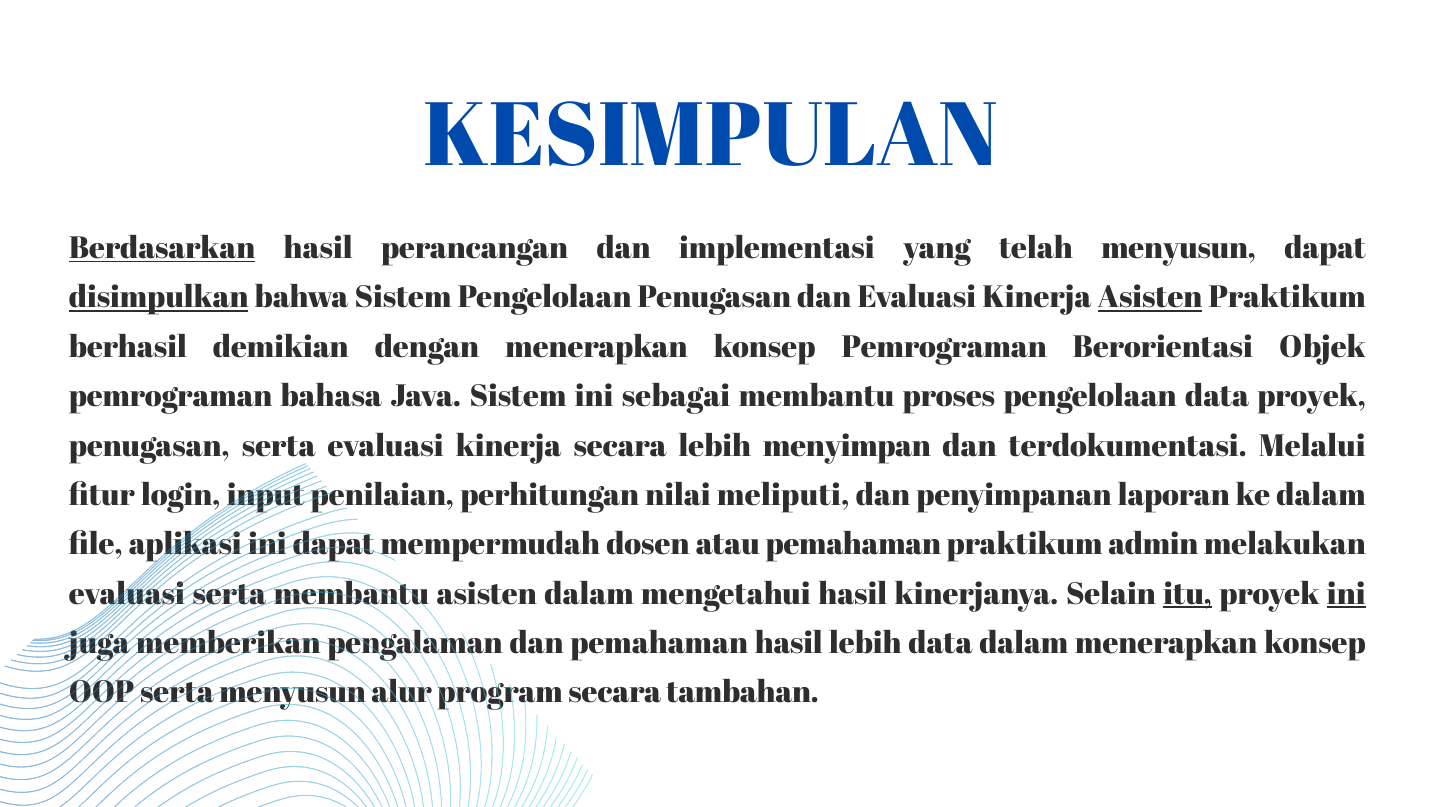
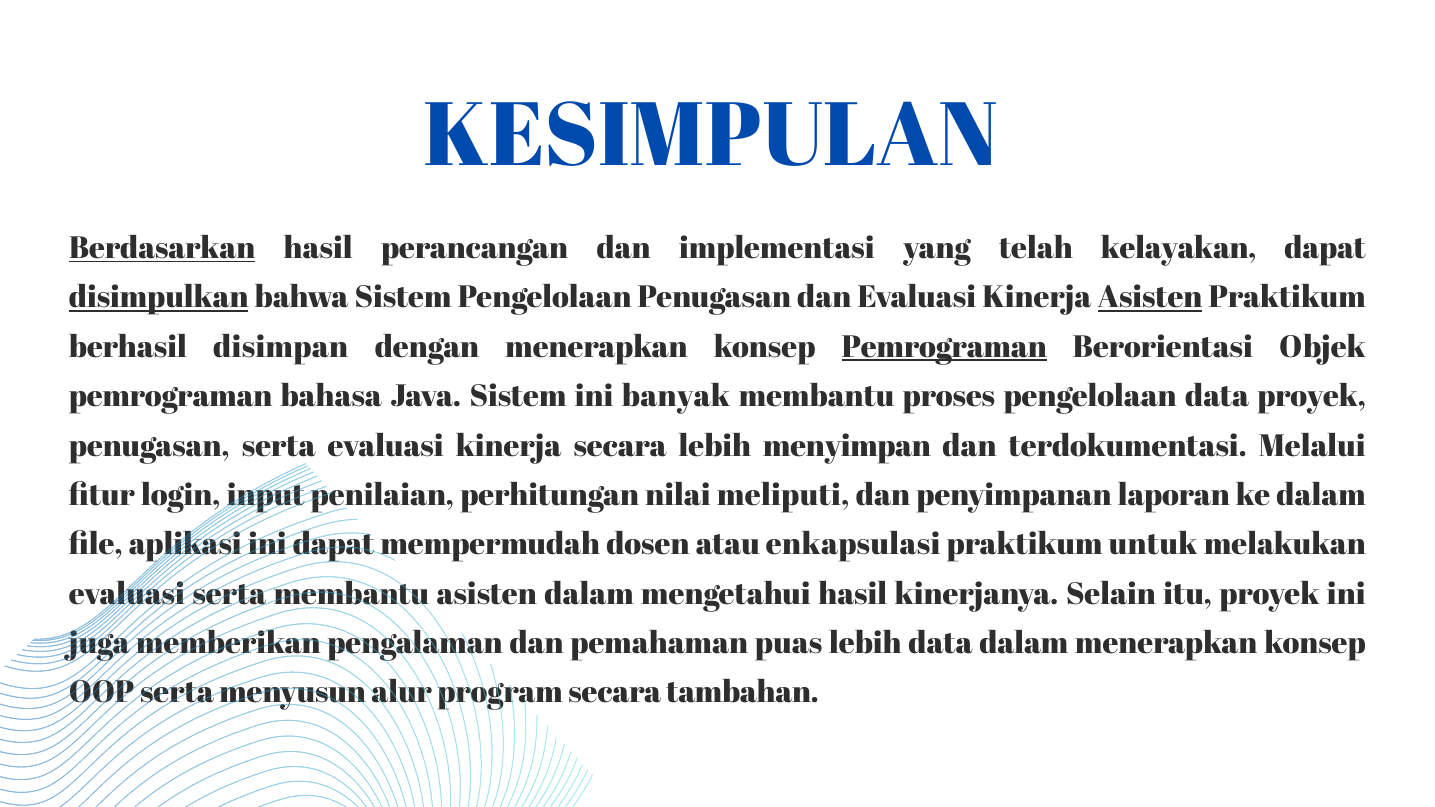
telah menyusun: menyusun -> kelayakan
demikian: demikian -> disimpan
Pemrograman at (944, 347) underline: none -> present
sebagai: sebagai -> banyak
atau pemahaman: pemahaman -> enkapsulasi
admin: admin -> untuk
itu underline: present -> none
ini at (1346, 594) underline: present -> none
hasil at (789, 644): hasil -> puas
